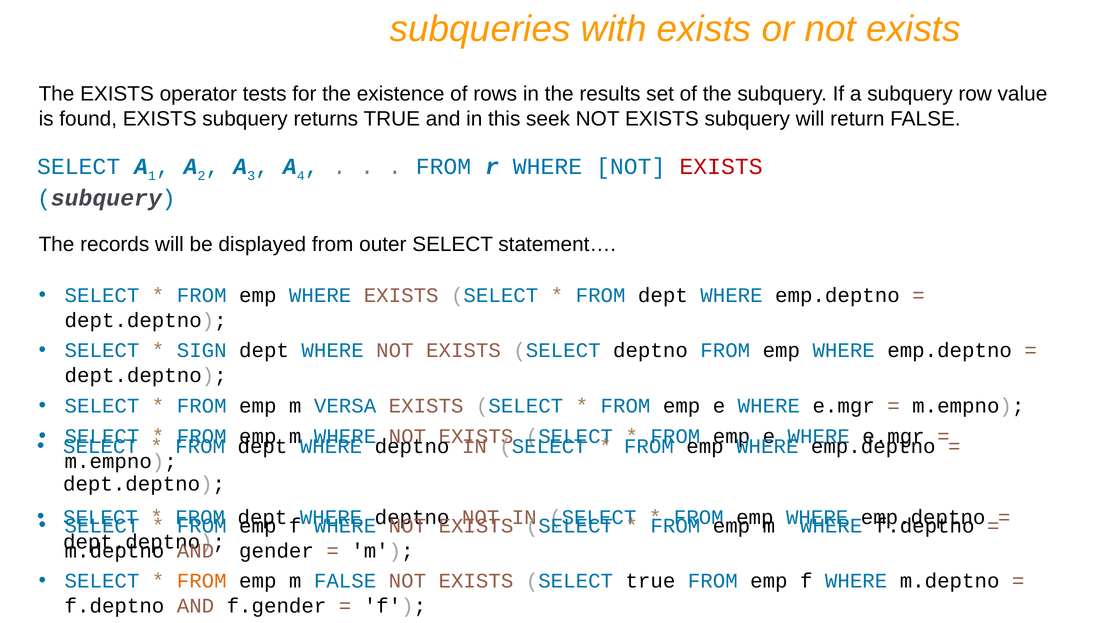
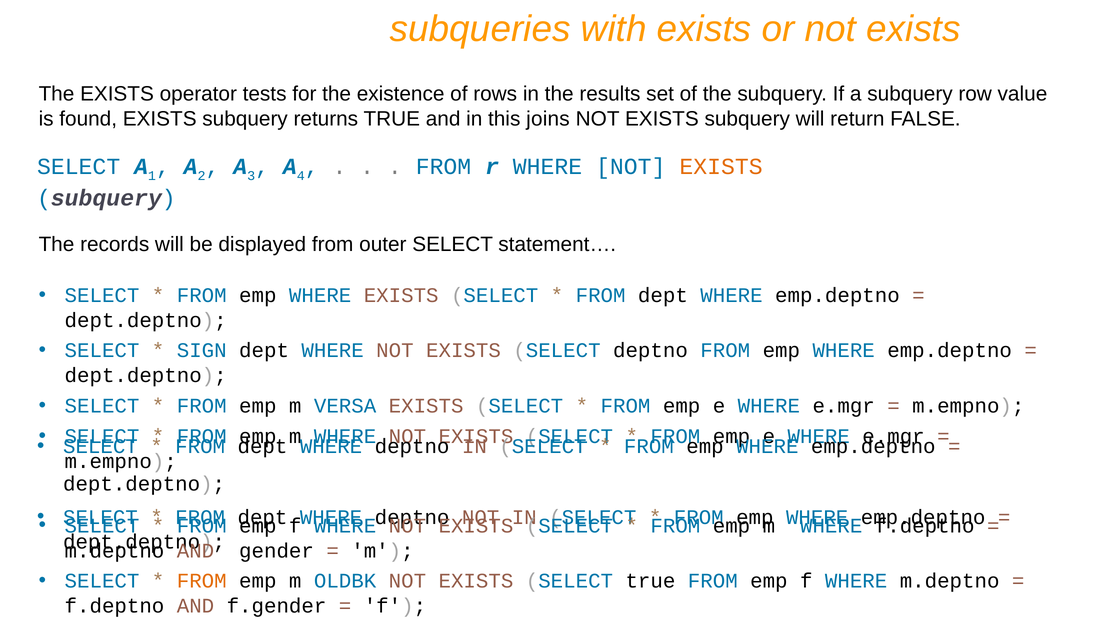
seek: seek -> joins
EXISTS at (721, 167) colour: red -> orange
m FALSE: FALSE -> OLDBK
